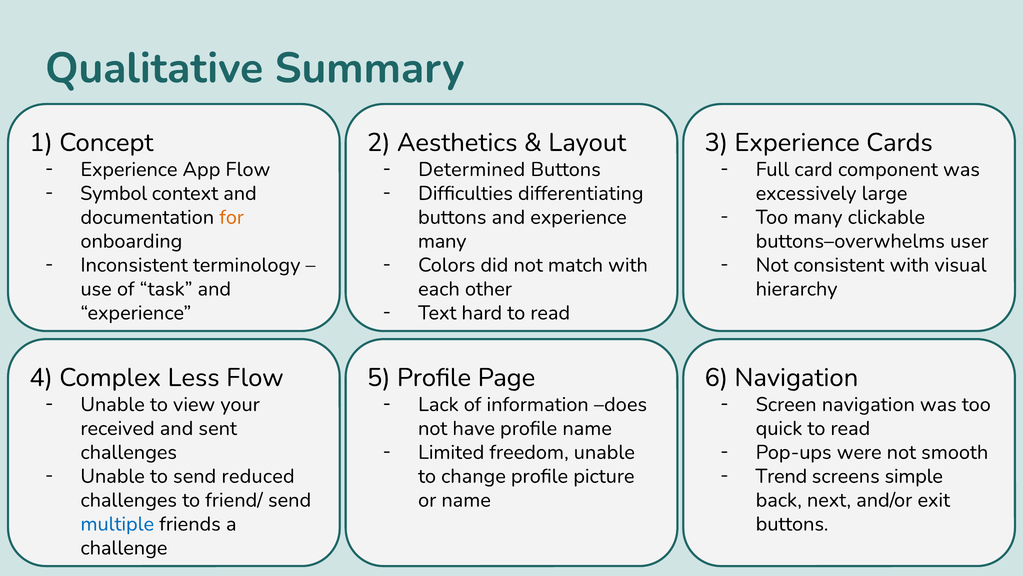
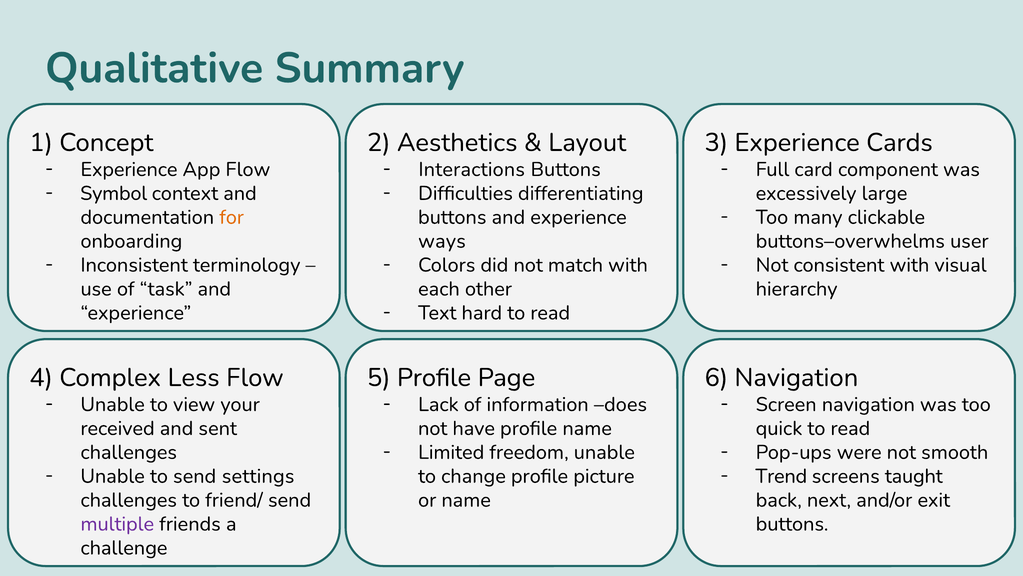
Determined: Determined -> Interactions
many at (442, 241): many -> ways
reduced: reduced -> settings
simple: simple -> taught
multiple colour: blue -> purple
